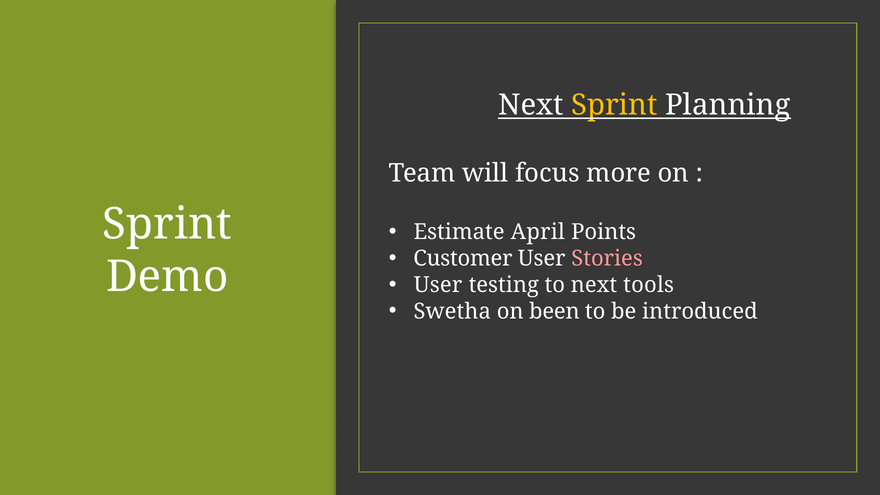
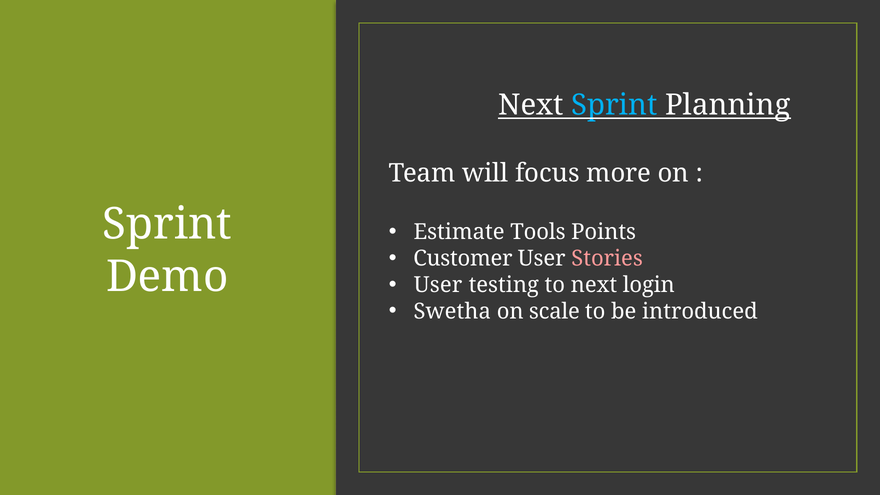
Sprint at (614, 105) colour: yellow -> light blue
April: April -> Tools
tools: tools -> login
been: been -> scale
